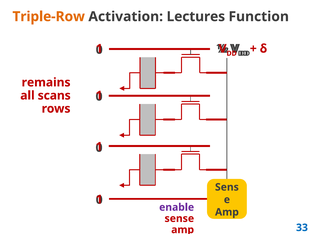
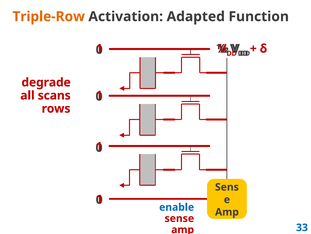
Lectures: Lectures -> Adapted
remains: remains -> degrade
enable colour: purple -> blue
